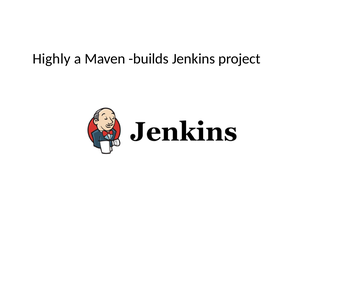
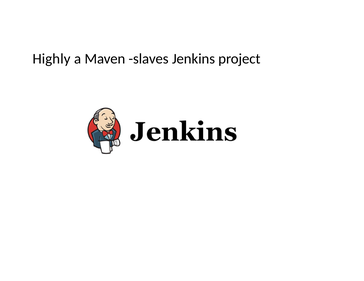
builds: builds -> slaves
